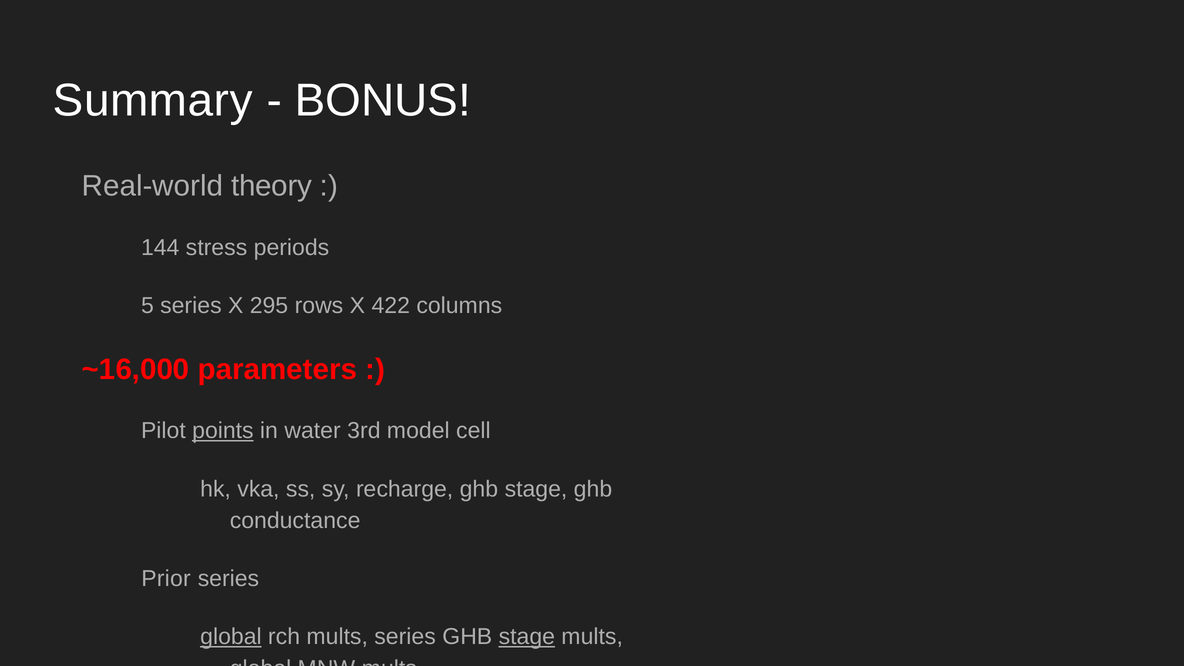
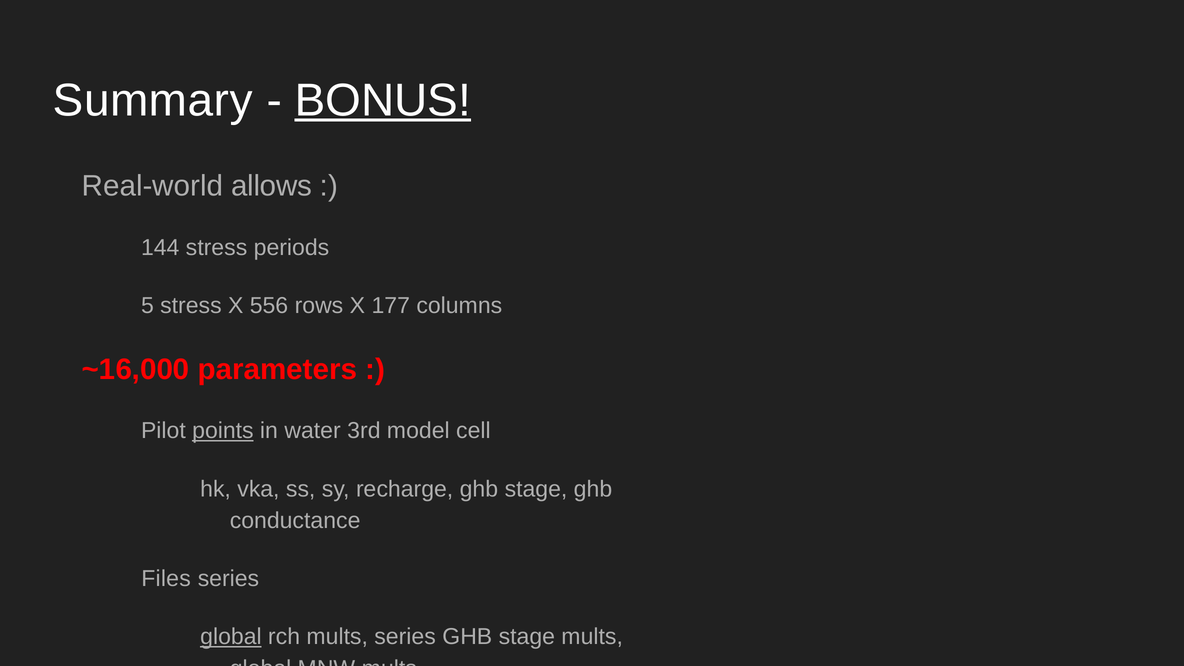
BONUS underline: none -> present
theory: theory -> allows
5 series: series -> stress
295: 295 -> 556
422: 422 -> 177
Prior: Prior -> Files
stage at (527, 637) underline: present -> none
